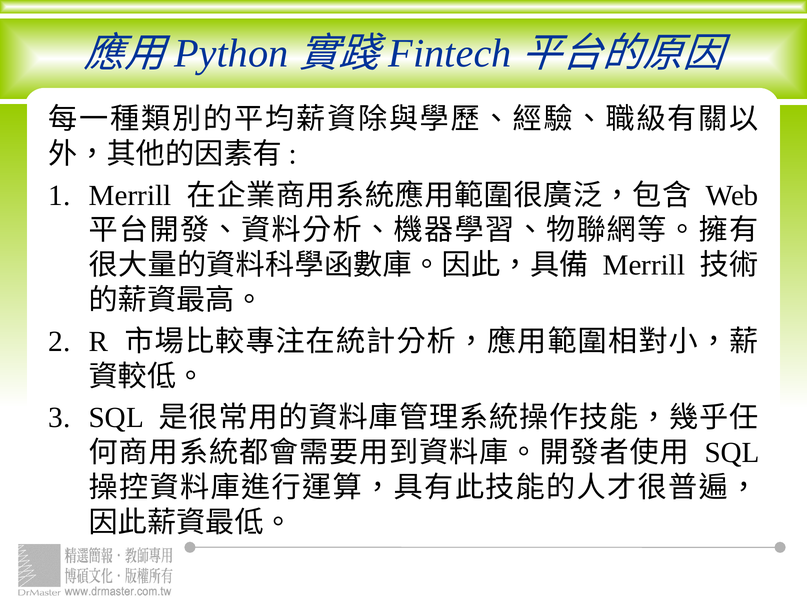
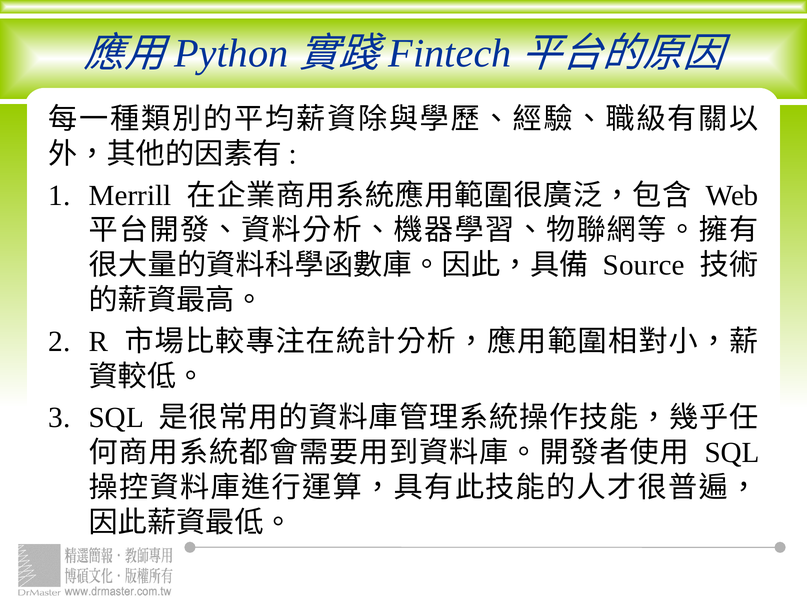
Merrill at (644, 265): Merrill -> Source
